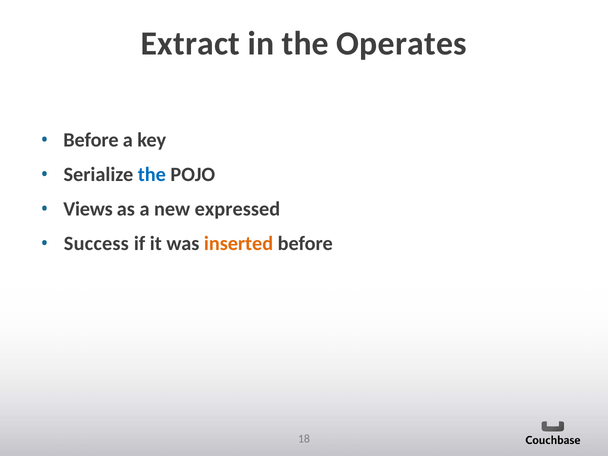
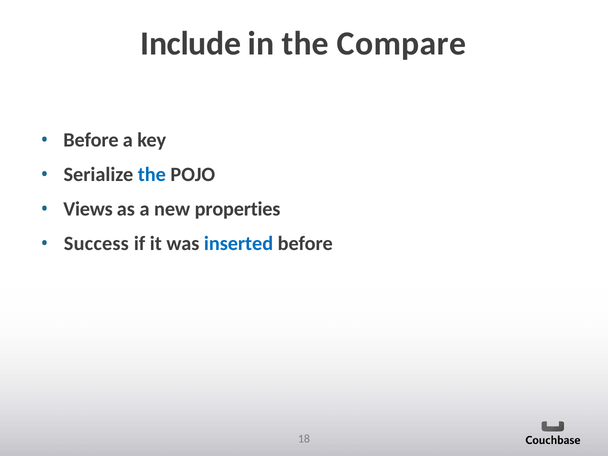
Extract: Extract -> Include
Operates: Operates -> Compare
expressed: expressed -> properties
inserted colour: orange -> blue
